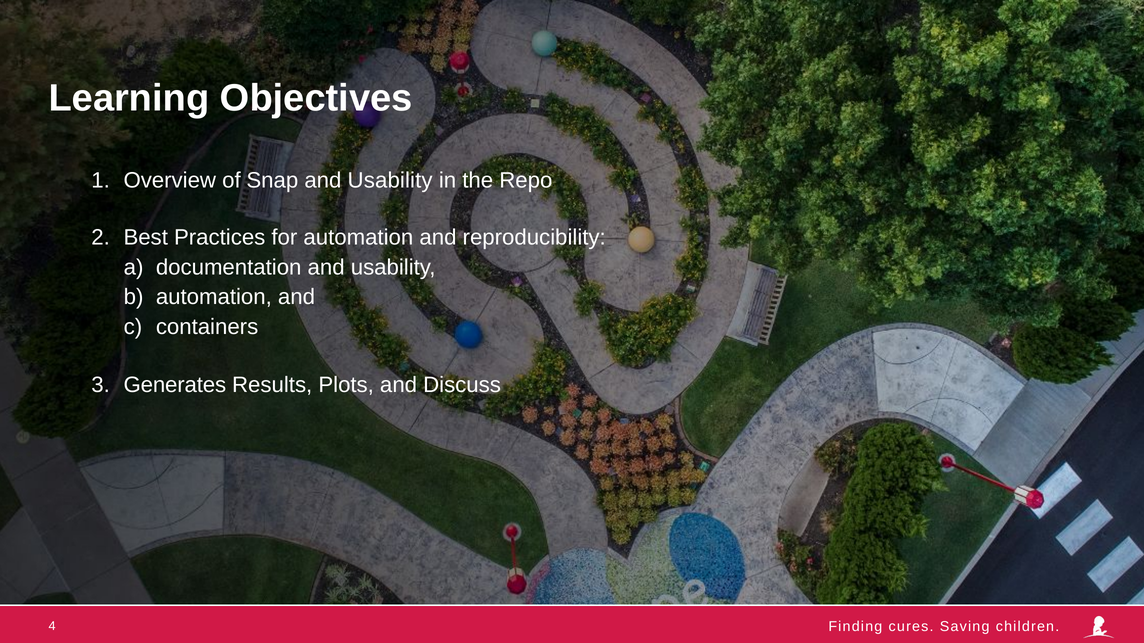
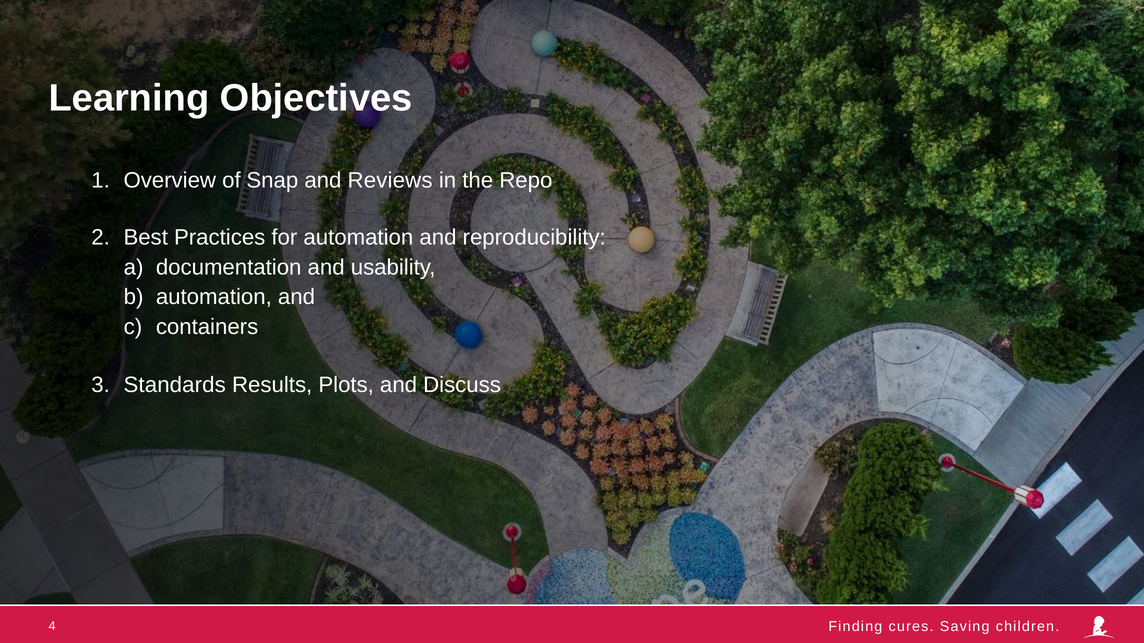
Usability at (390, 180): Usability -> Reviews
Generates: Generates -> Standards
